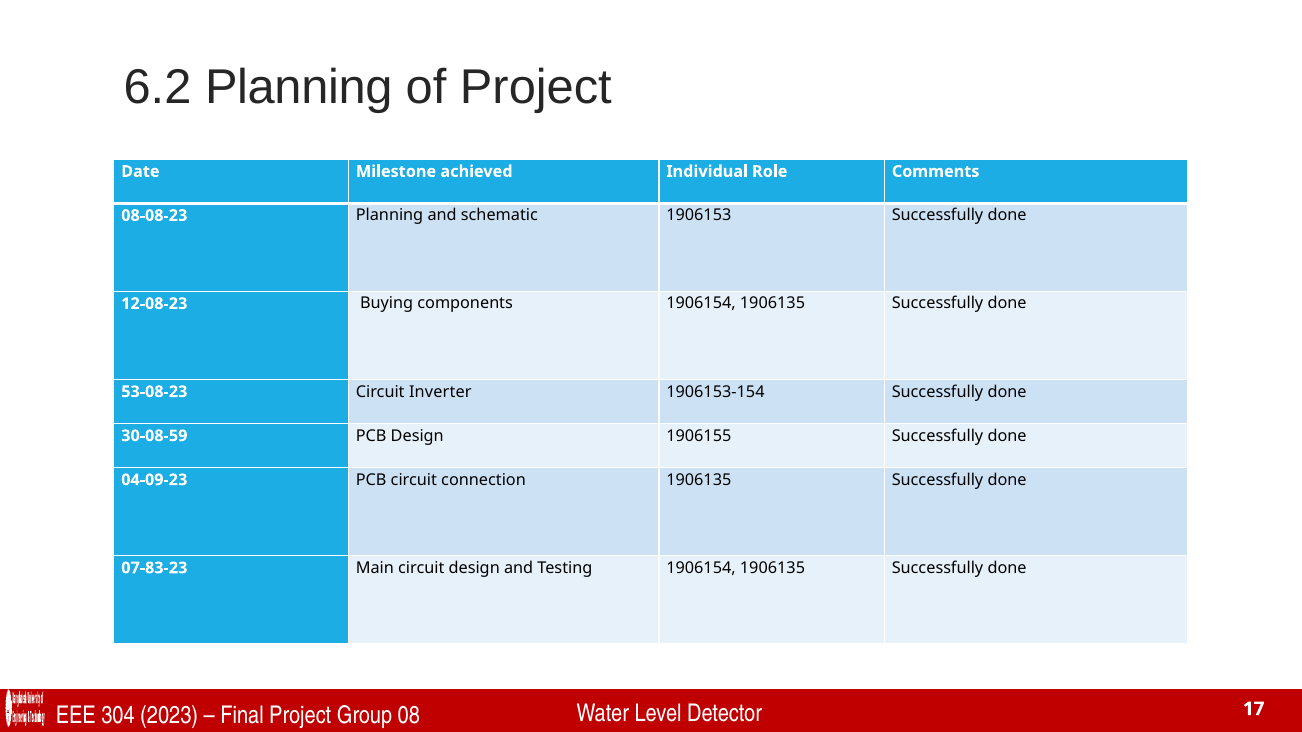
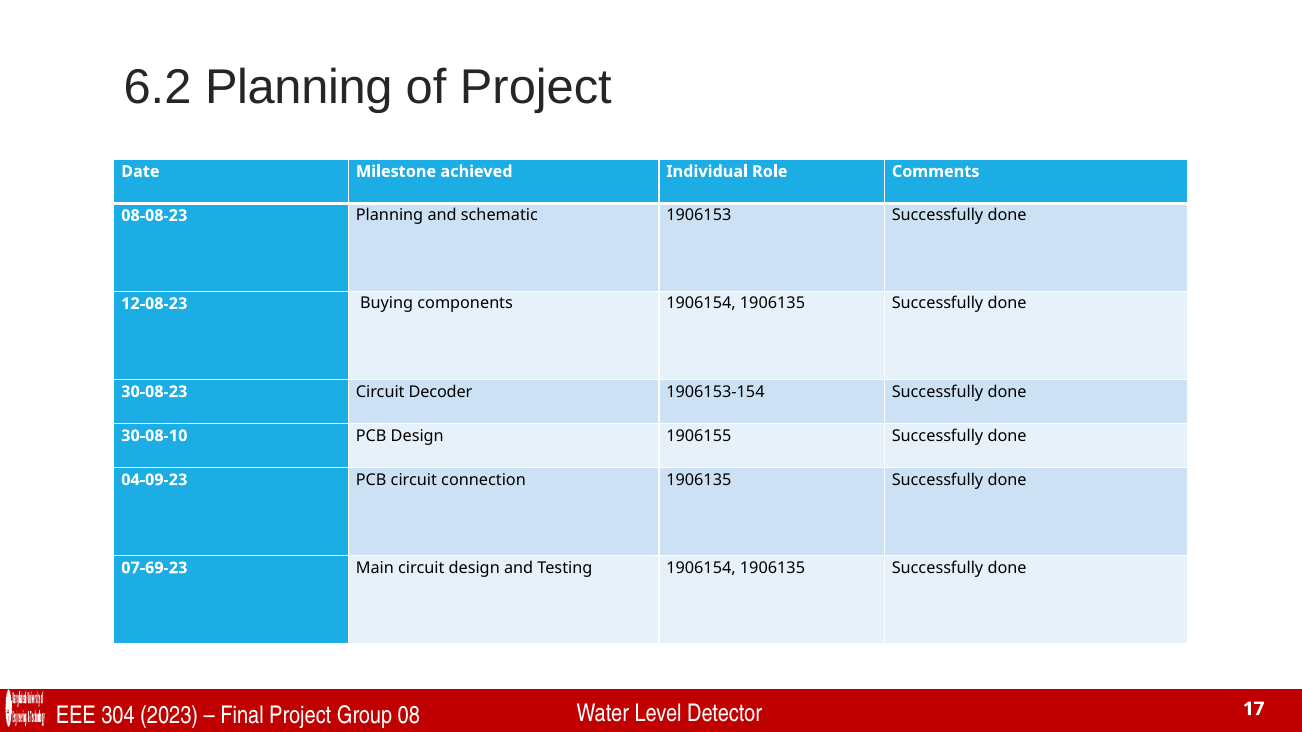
53-08-23: 53-08-23 -> 30-08-23
Inverter: Inverter -> Decoder
30-08-59: 30-08-59 -> 30-08-10
07-83-23: 07-83-23 -> 07-69-23
